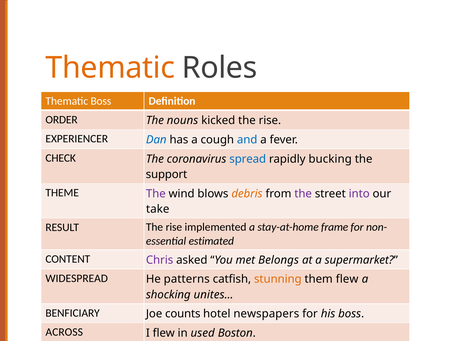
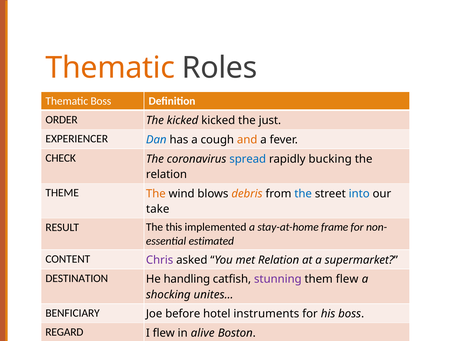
The nouns: nouns -> kicked
kicked the rise: rise -> just
and colour: blue -> orange
support at (166, 175): support -> relation
The at (156, 194) colour: purple -> orange
the at (303, 194) colour: purple -> blue
into colour: purple -> blue
RESULT The rise: rise -> this
met Belongs: Belongs -> Relation
WIDESPREAD: WIDESPREAD -> DESTINATION
patterns: patterns -> handling
stunning colour: orange -> purple
counts: counts -> before
newspapers: newspapers -> instruments
ACROSS: ACROSS -> REGARD
used: used -> alive
